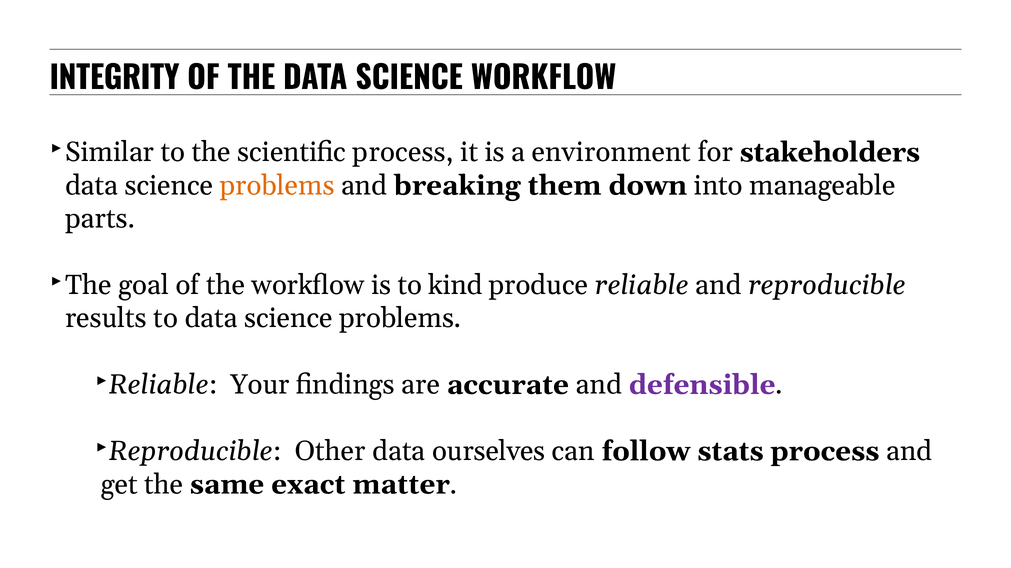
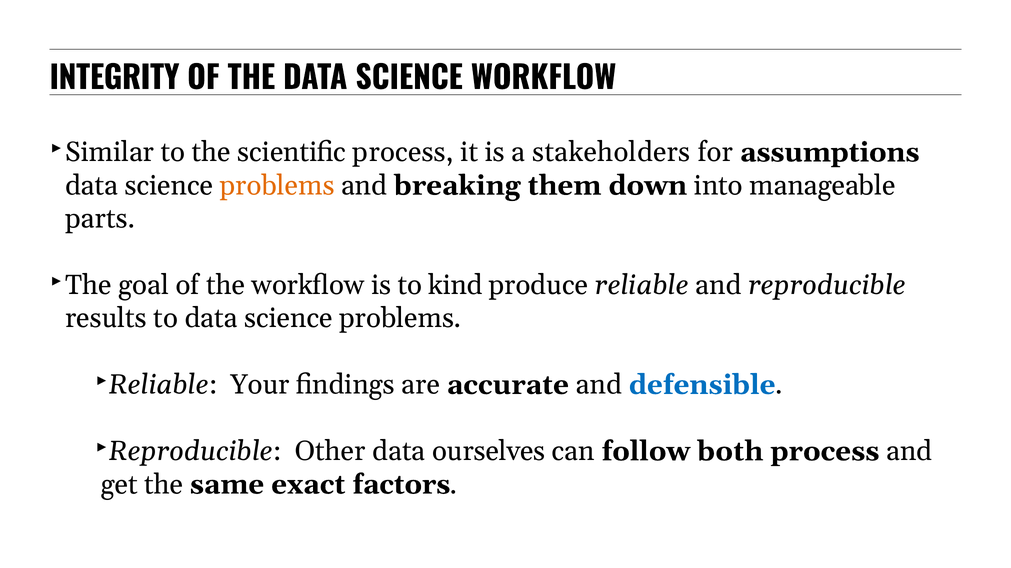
environment: environment -> stakeholders
stakeholders: stakeholders -> assumptions
defensible colour: purple -> blue
stats: stats -> both
matter: matter -> factors
